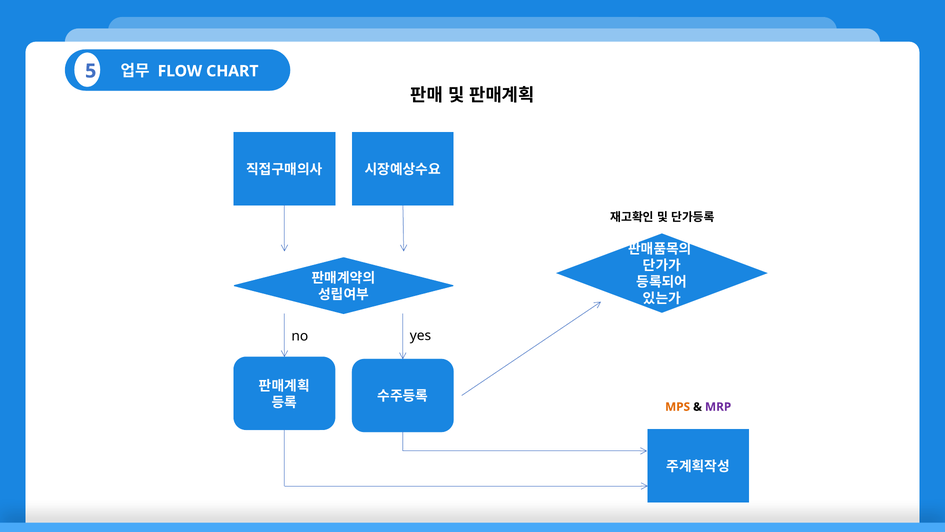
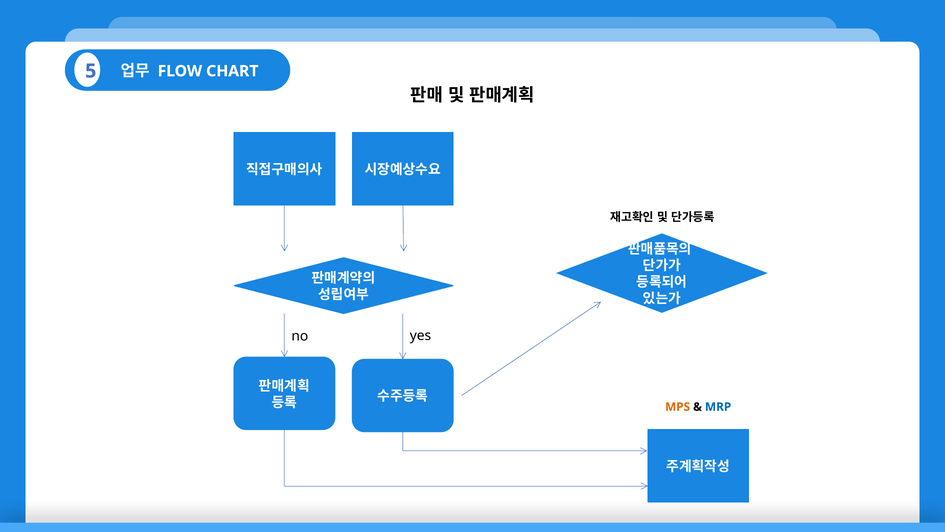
MRP colour: purple -> blue
